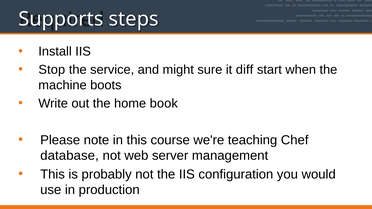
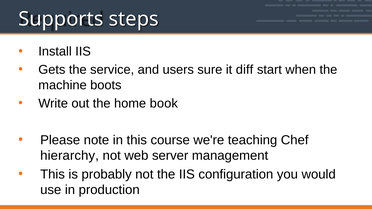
Stop: Stop -> Gets
might: might -> users
database: database -> hierarchy
